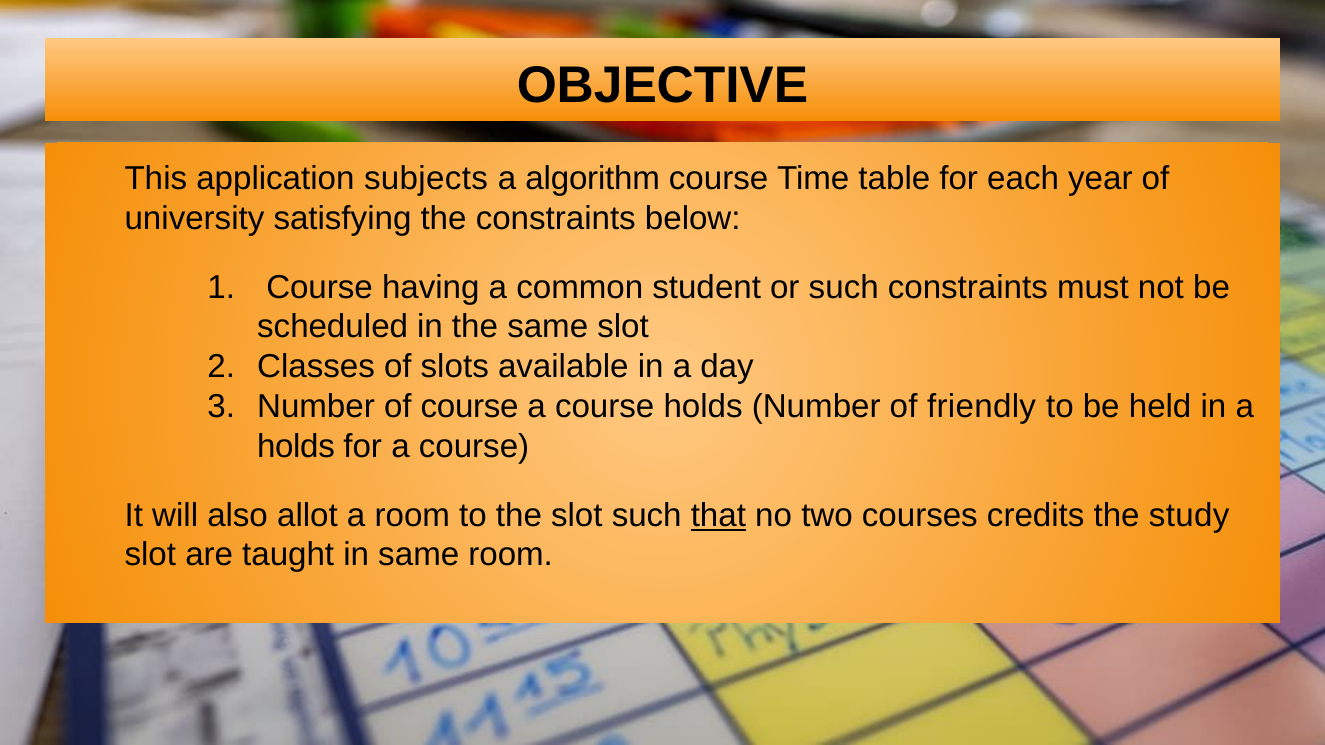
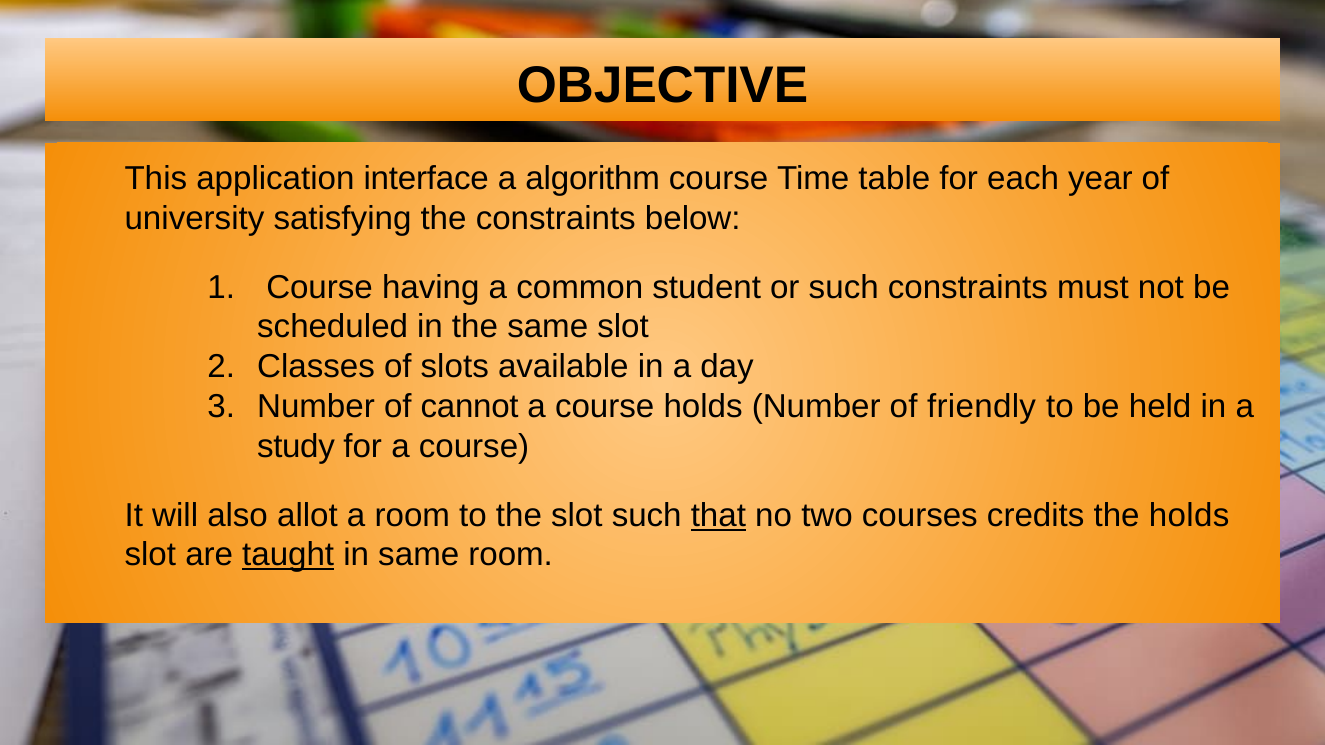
subjects: subjects -> interface
of course: course -> cannot
holds at (296, 446): holds -> study
the study: study -> holds
taught underline: none -> present
